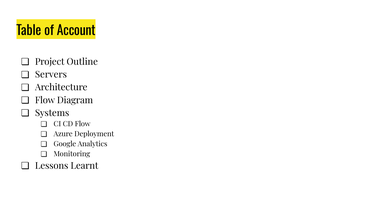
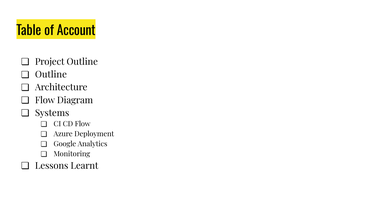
Servers at (51, 75): Servers -> Outline
